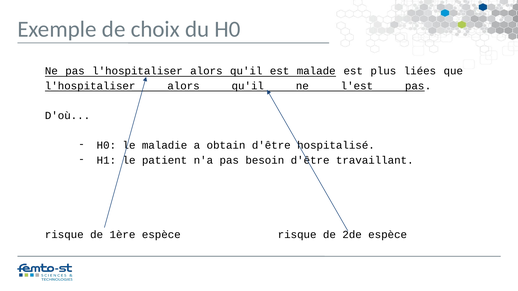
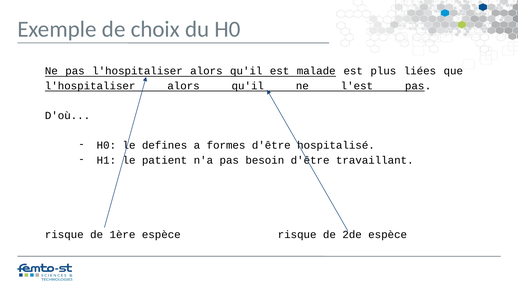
maladie: maladie -> defines
obtain: obtain -> formes
